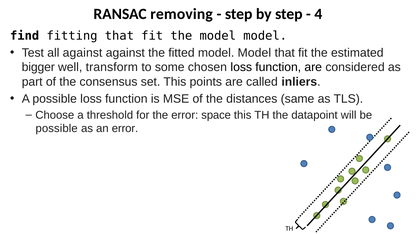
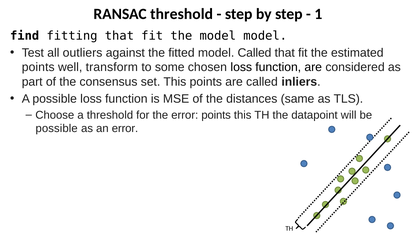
RANSAC removing: removing -> threshold
4: 4 -> 1
all against: against -> outliers
fitted model Model: Model -> Called
bigger at (38, 67): bigger -> points
error space: space -> points
